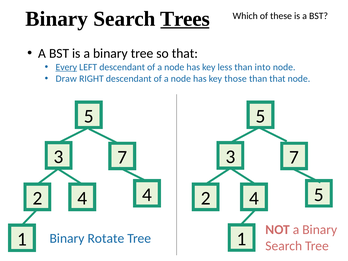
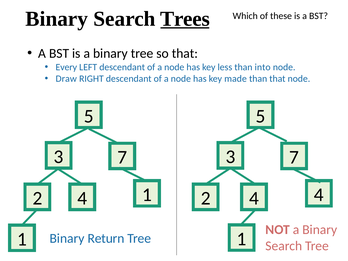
Every underline: present -> none
those: those -> made
2 4: 4 -> 1
2 5: 5 -> 4
Rotate: Rotate -> Return
